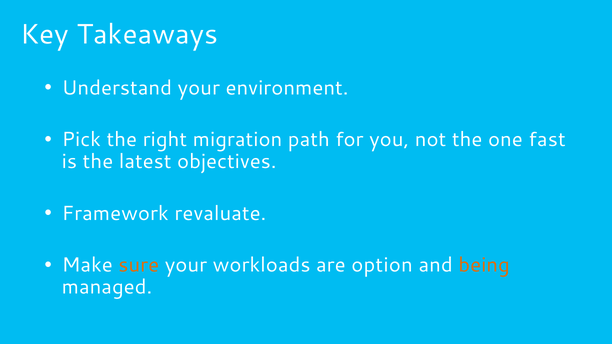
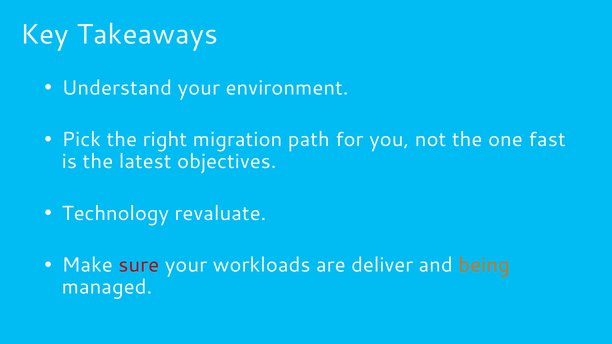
Framework: Framework -> Technology
sure colour: orange -> red
option: option -> deliver
